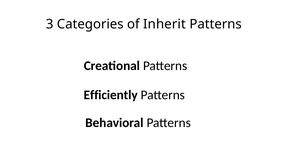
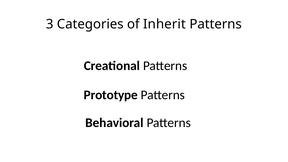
Efficiently: Efficiently -> Prototype
